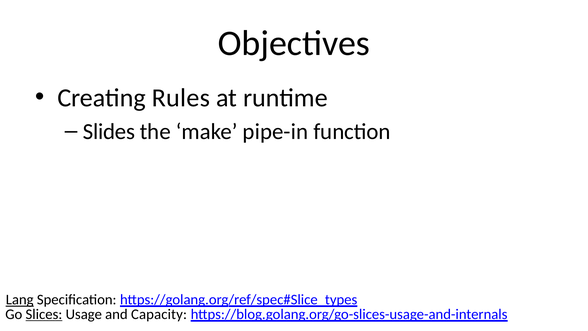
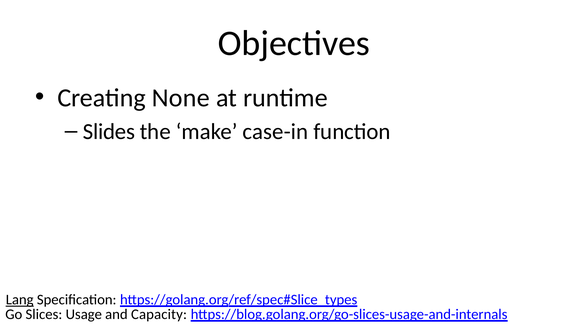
Rules: Rules -> None
pipe-in: pipe-in -> case-in
Slices underline: present -> none
